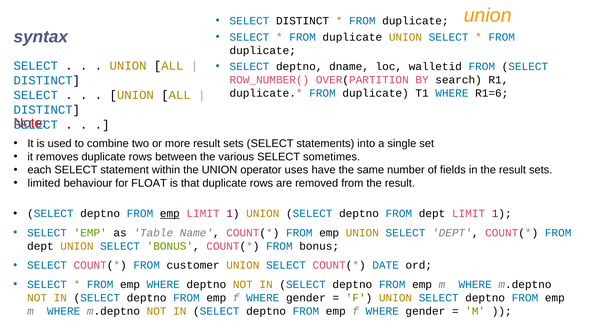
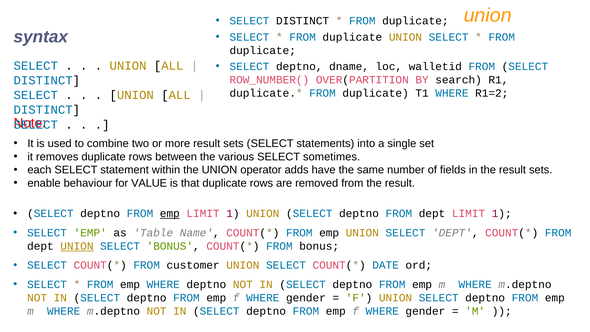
R1=6: R1=6 -> R1=2
uses: uses -> adds
limited: limited -> enable
FLOAT: FLOAT -> VALUE
UNION at (77, 246) underline: none -> present
